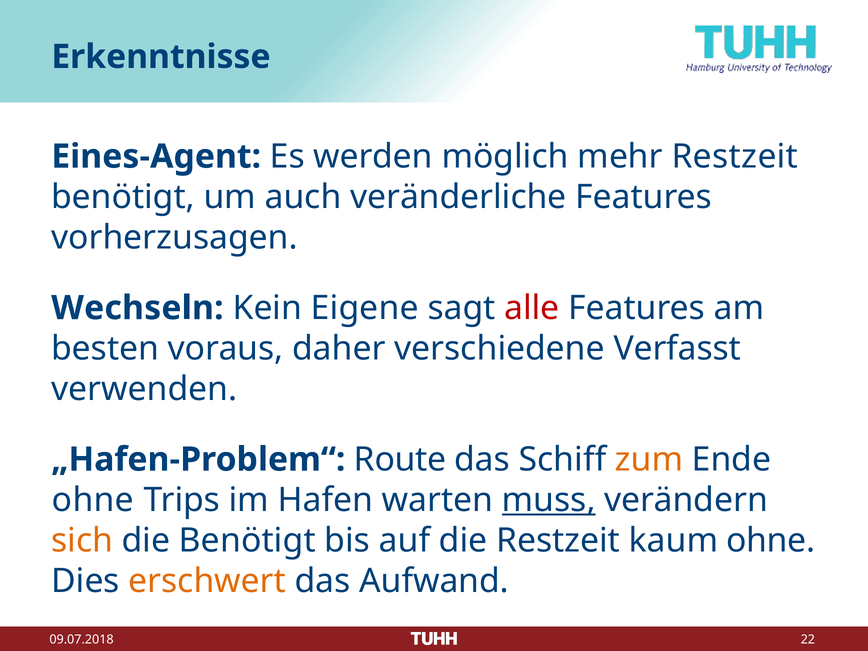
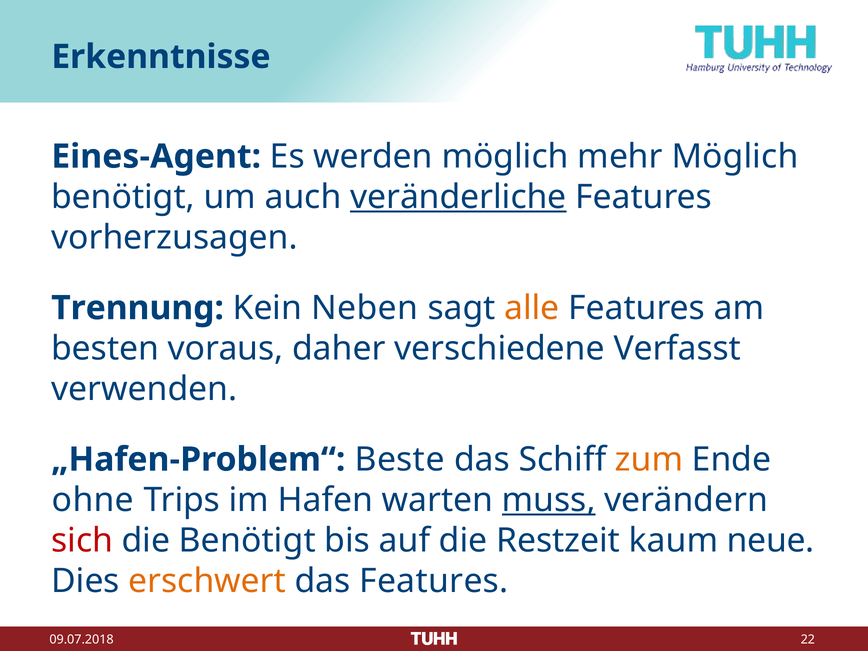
mehr Restzeit: Restzeit -> Möglich
veränderliche underline: none -> present
Wechseln: Wechseln -> Trennung
Eigene: Eigene -> Neben
alle colour: red -> orange
Route: Route -> Beste
sich colour: orange -> red
kaum ohne: ohne -> neue
das Aufwand: Aufwand -> Features
